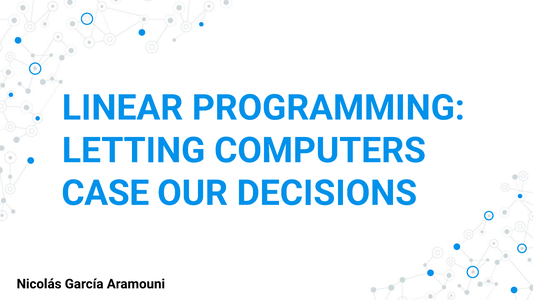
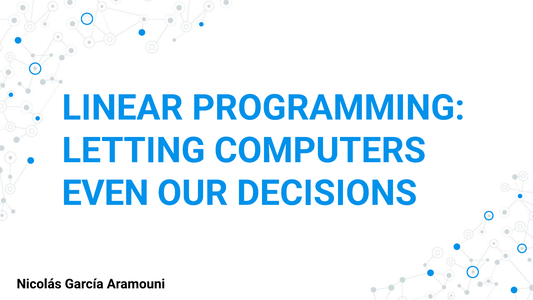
CASE: CASE -> EVEN
